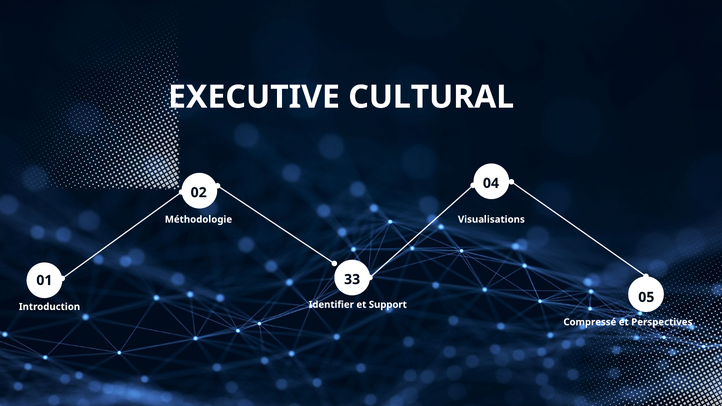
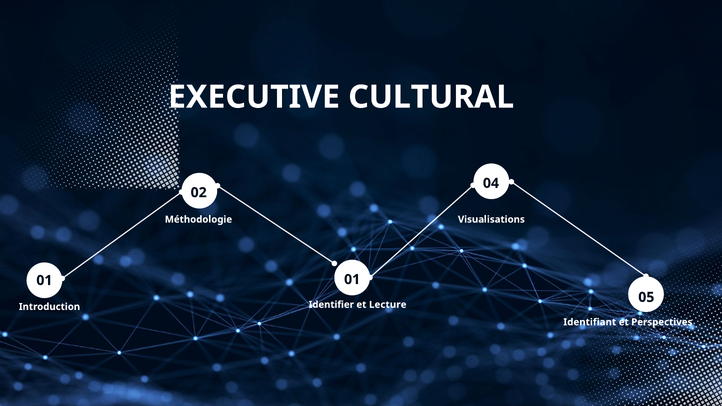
01 33: 33 -> 01
Support: Support -> Lecture
Compressé: Compressé -> Identifiant
